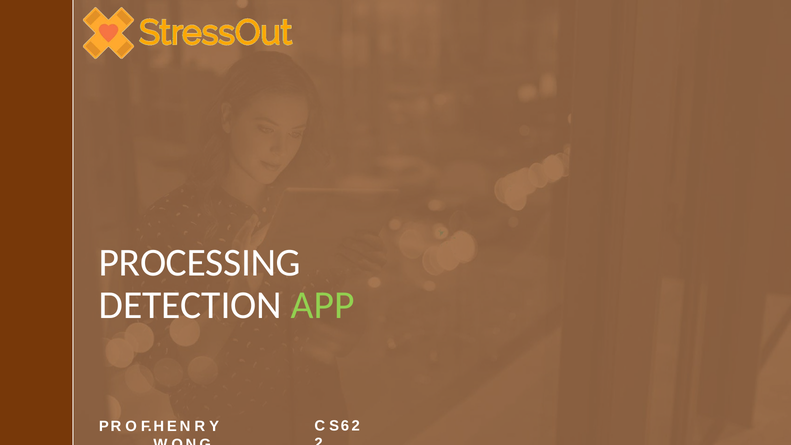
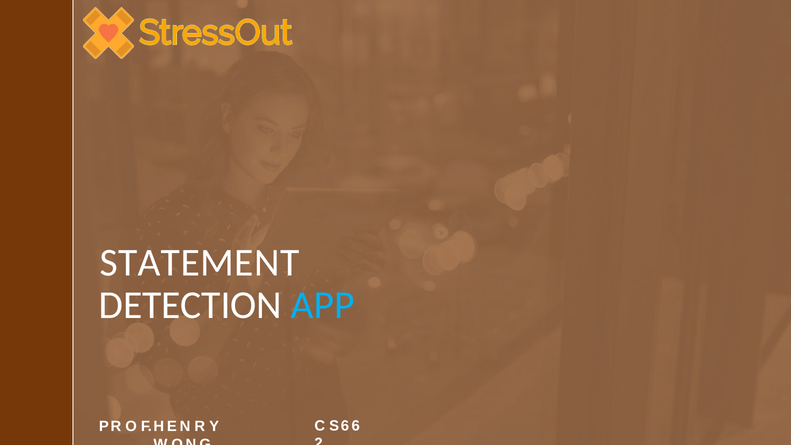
PROCESSING: PROCESSING -> STATEMENT
APP colour: light green -> light blue
2 at (356, 426): 2 -> 6
